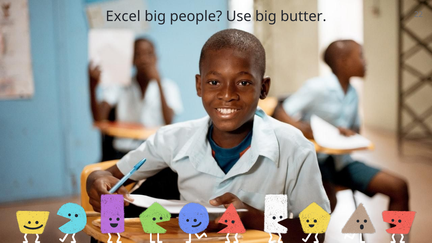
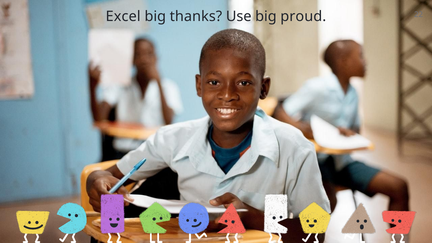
people: people -> thanks
butter: butter -> proud
